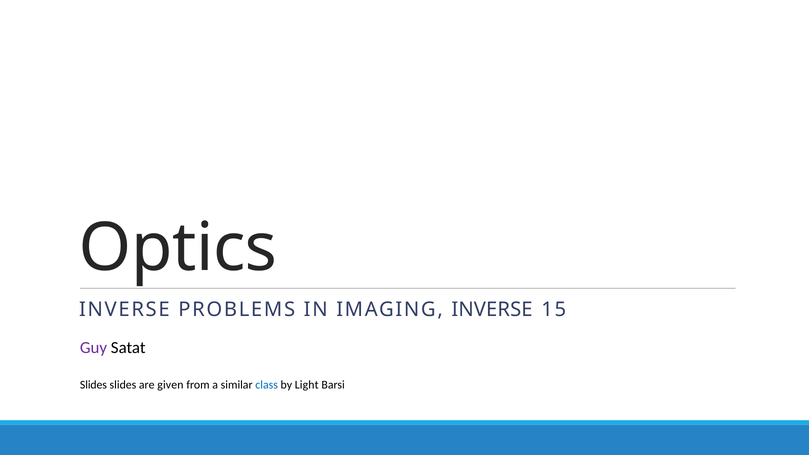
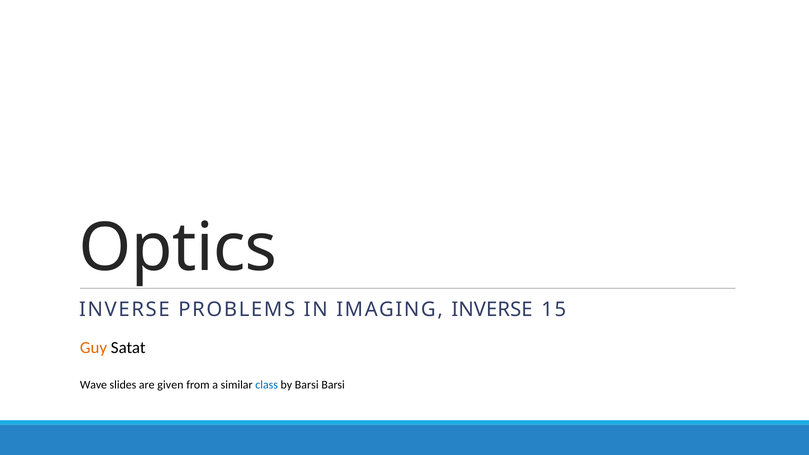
Guy colour: purple -> orange
Slides at (93, 385): Slides -> Wave
by Light: Light -> Barsi
